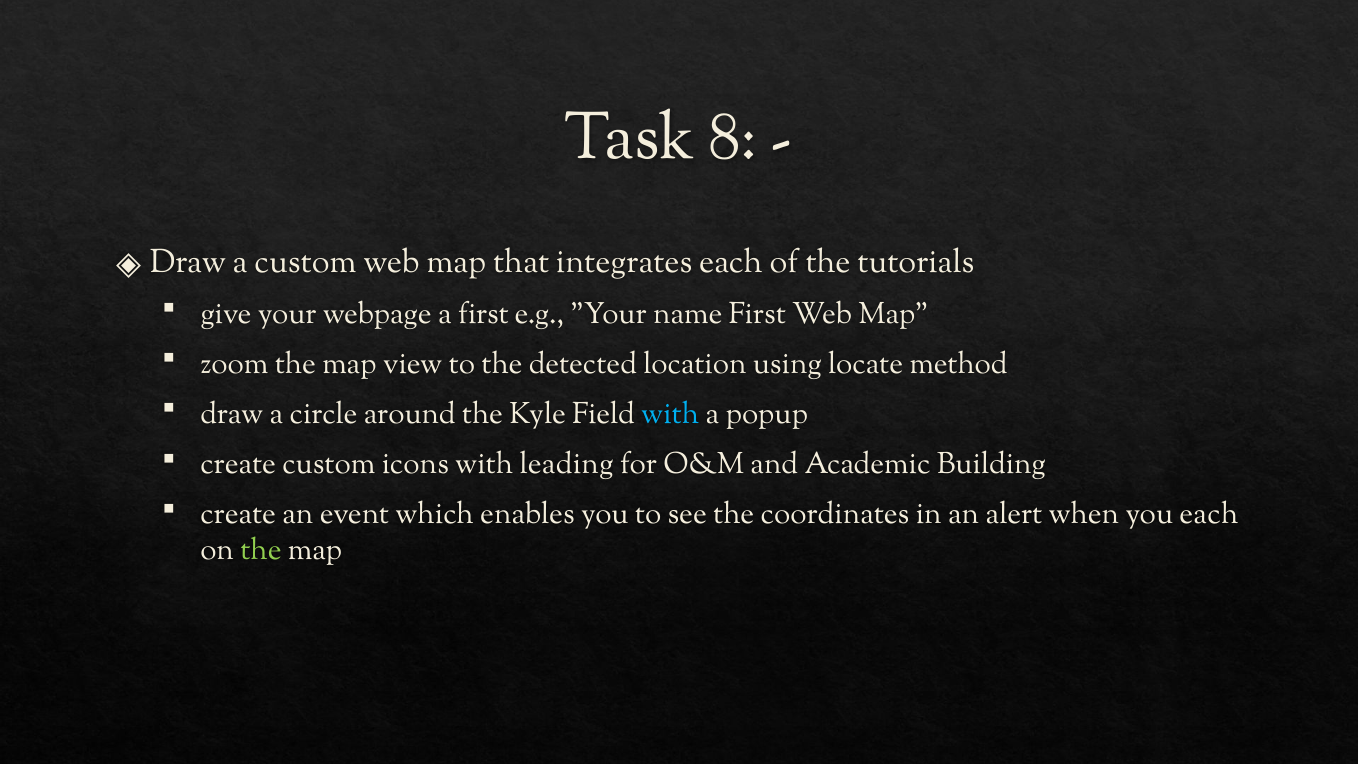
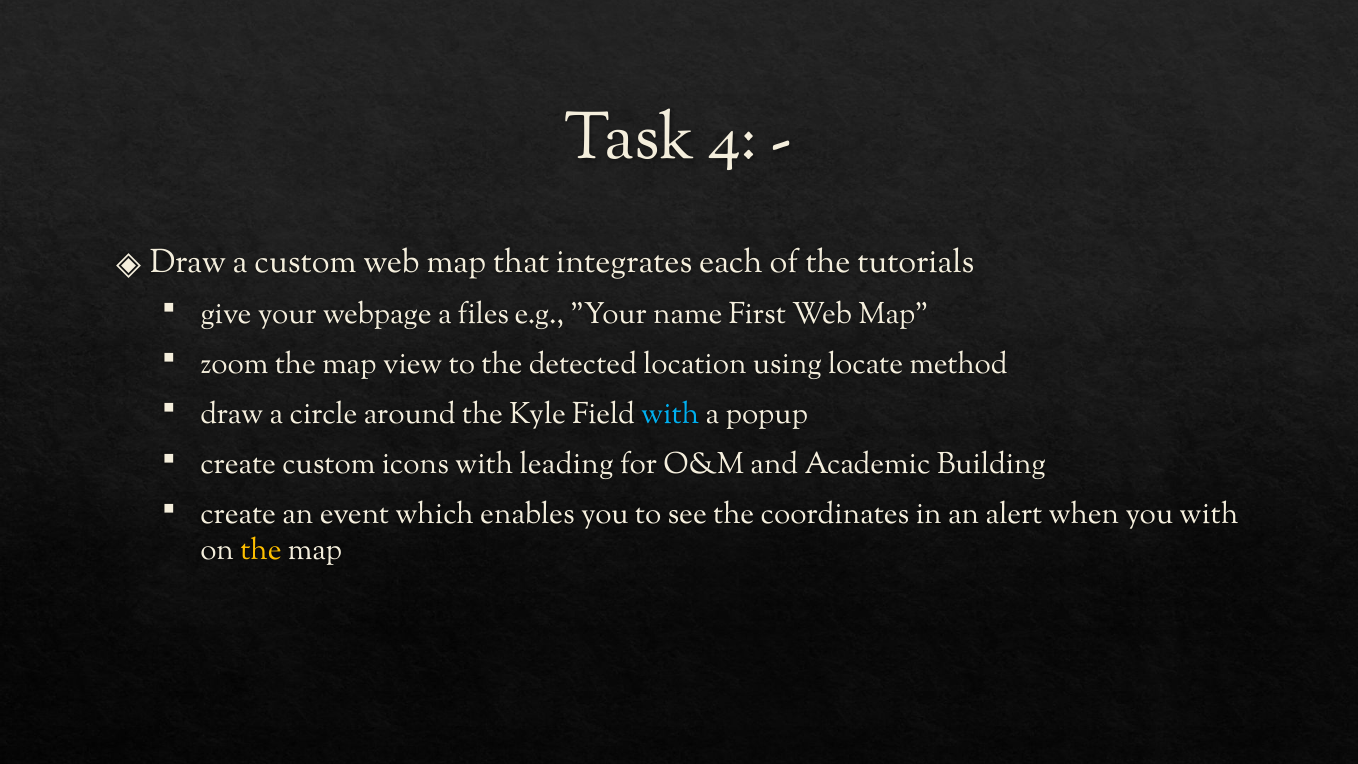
8: 8 -> 4
a first: first -> files
you each: each -> with
the at (261, 550) colour: light green -> yellow
